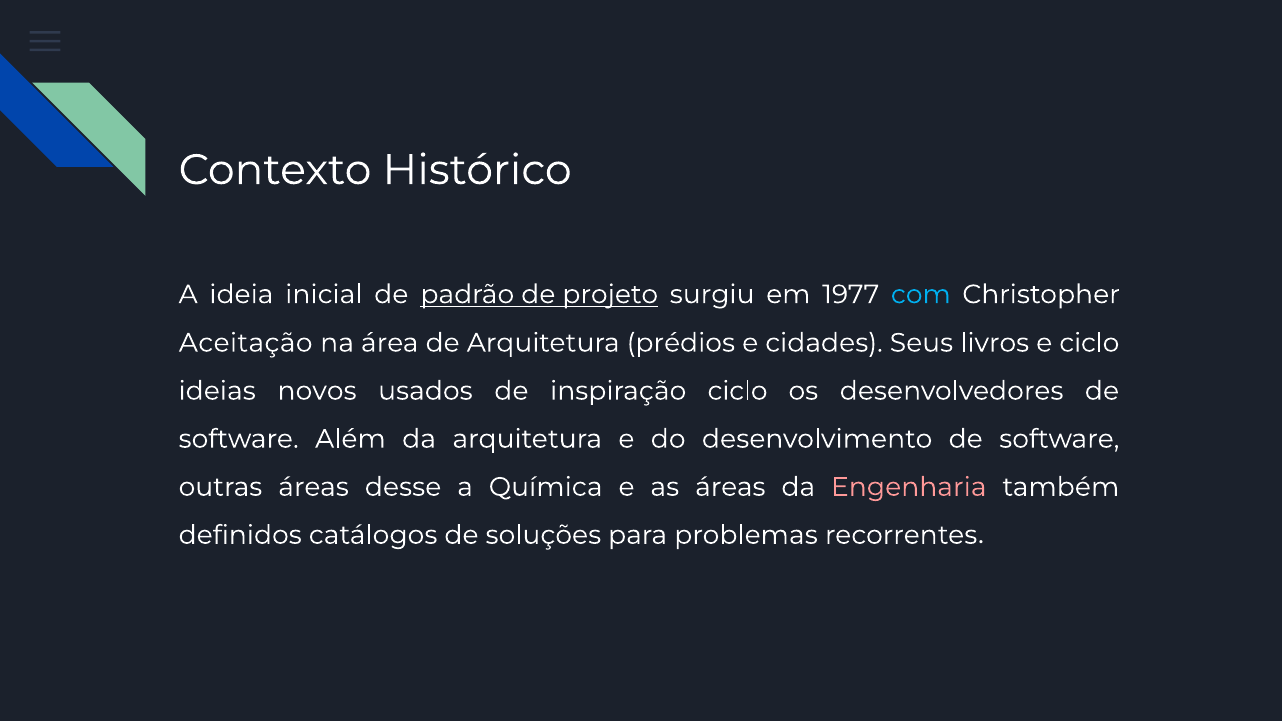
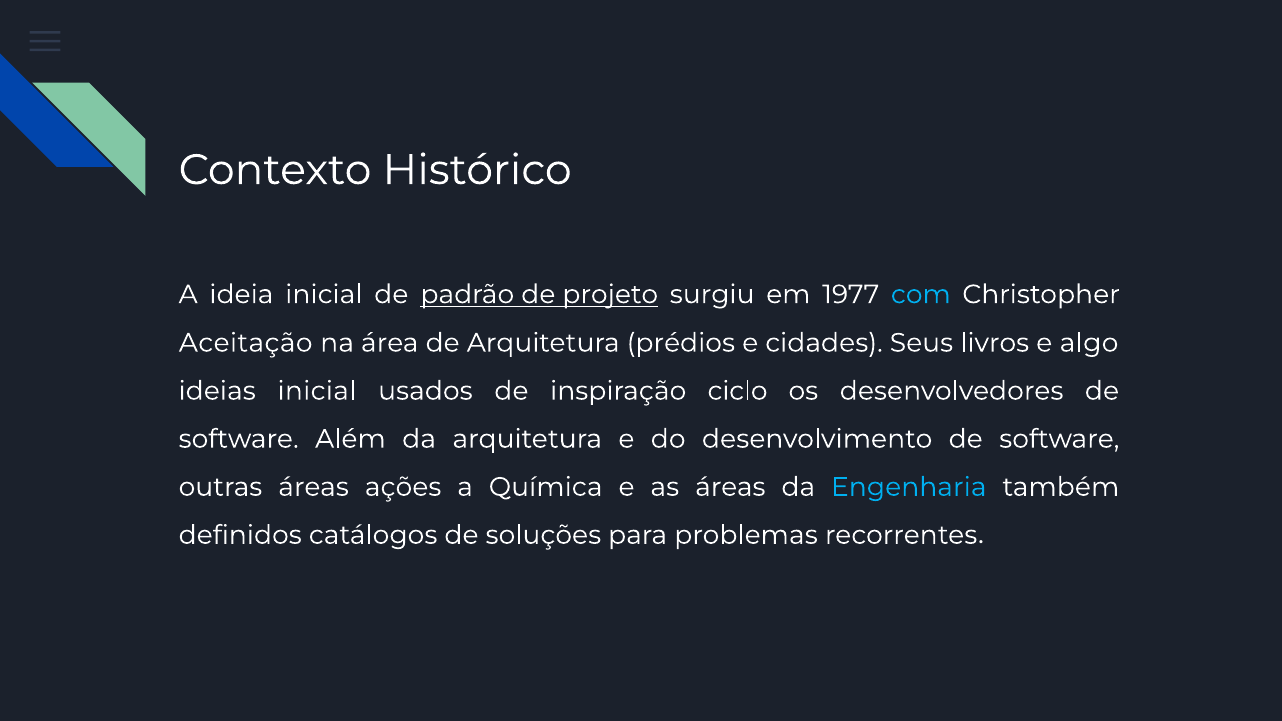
e ciclo: ciclo -> algo
ideias novos: novos -> inicial
desse: desse -> ações
Engenharia colour: pink -> light blue
